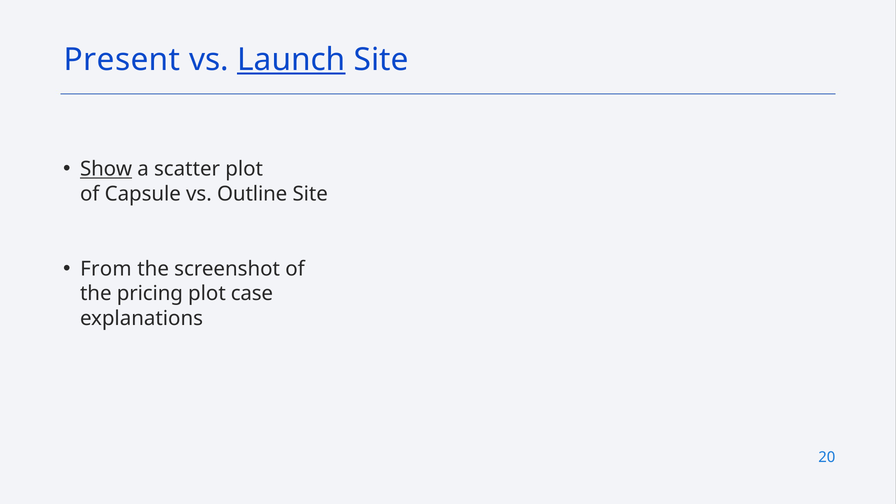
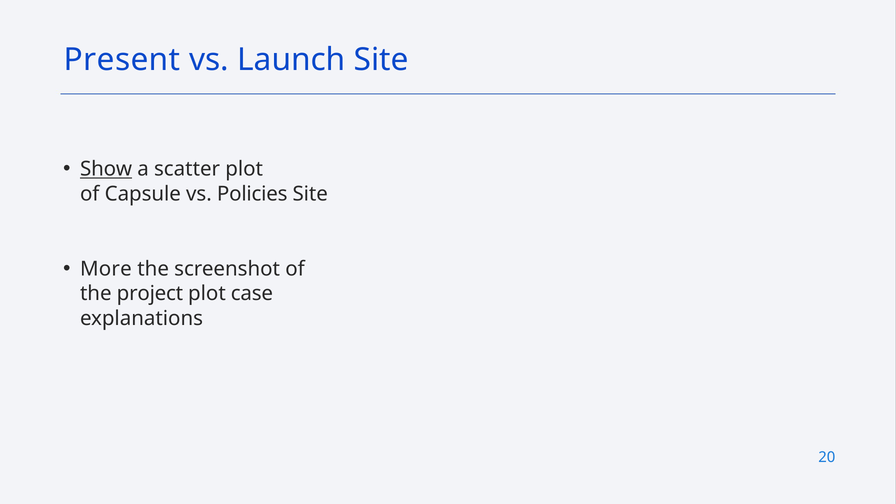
Launch underline: present -> none
Outline: Outline -> Policies
From: From -> More
pricing: pricing -> project
